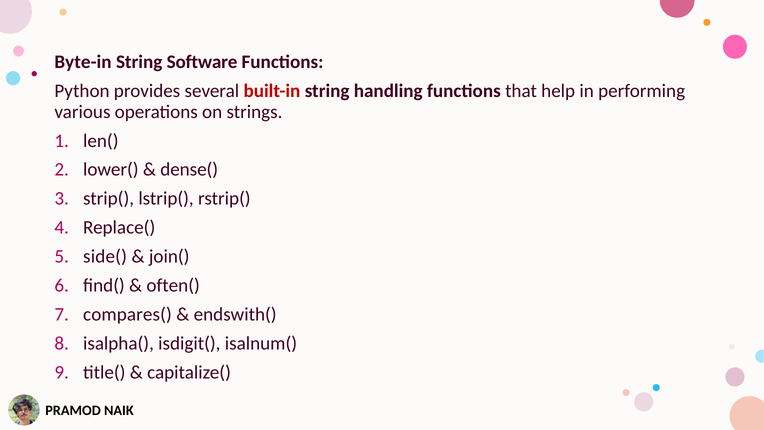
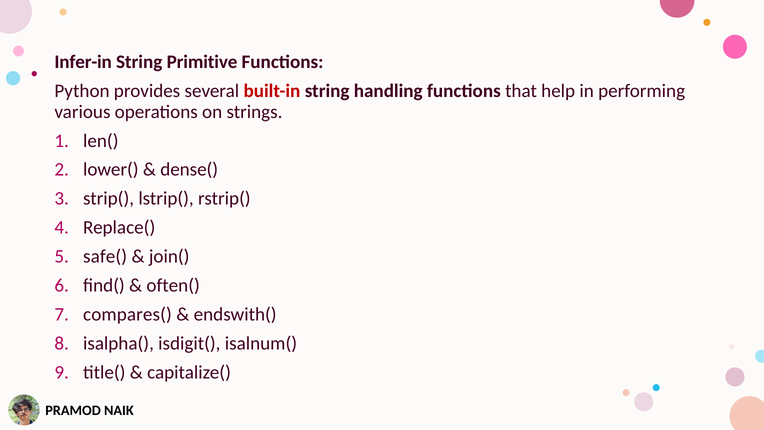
Byte-in: Byte-in -> Infer-in
Software: Software -> Primitive
side(: side( -> safe(
